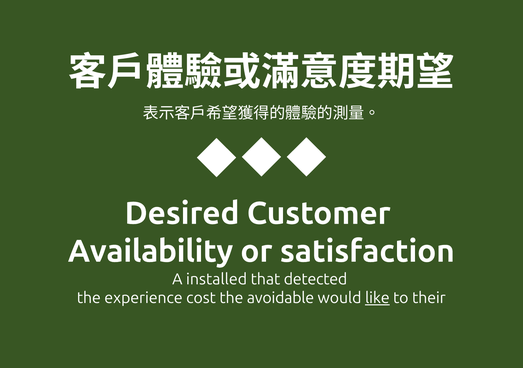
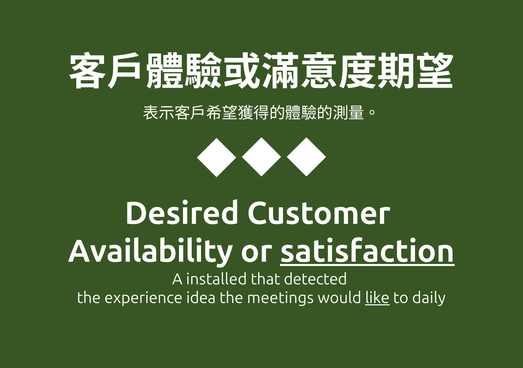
satisfaction underline: none -> present
cost: cost -> idea
avoidable: avoidable -> meetings
their: their -> daily
